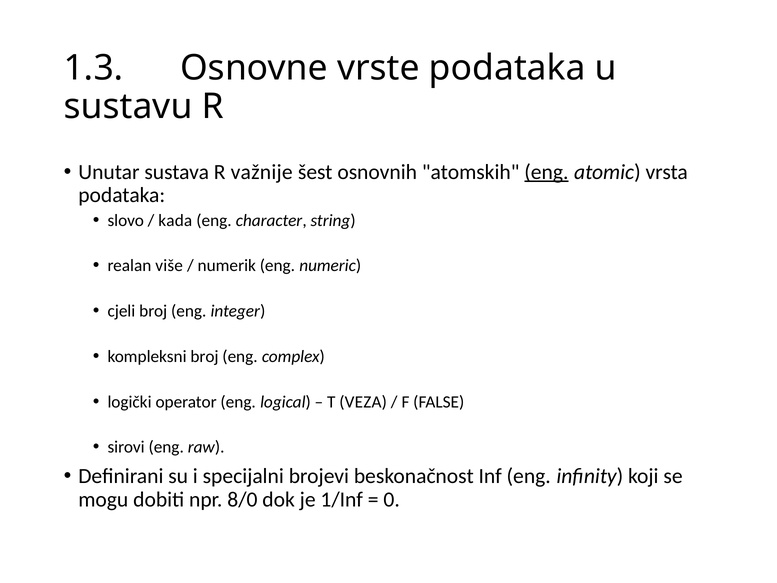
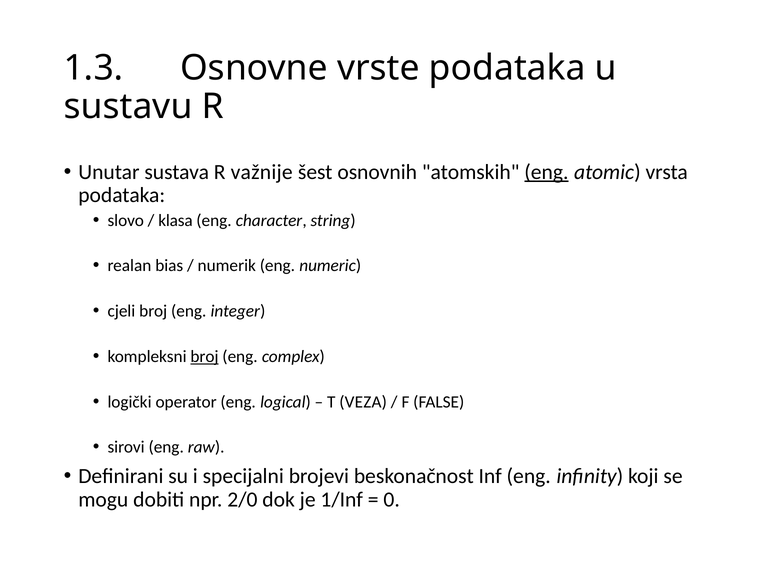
kada: kada -> klasa
više: više -> bias
broj at (204, 356) underline: none -> present
8/0: 8/0 -> 2/0
